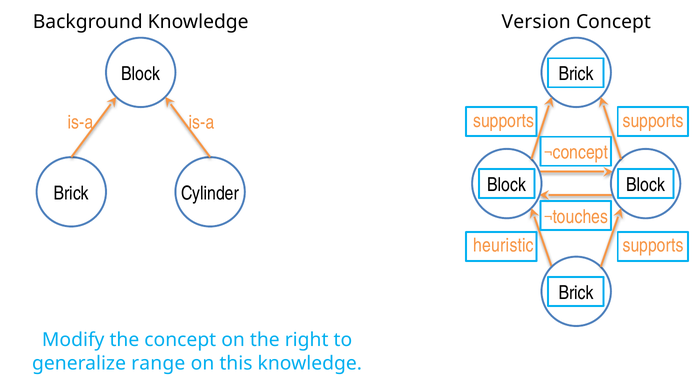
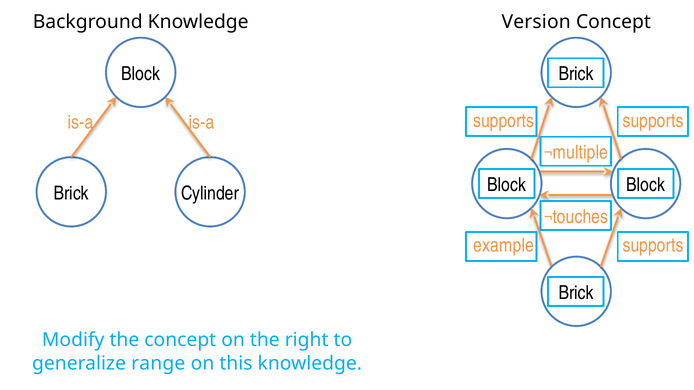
¬concept: ¬concept -> ¬multiple
heuristic: heuristic -> example
